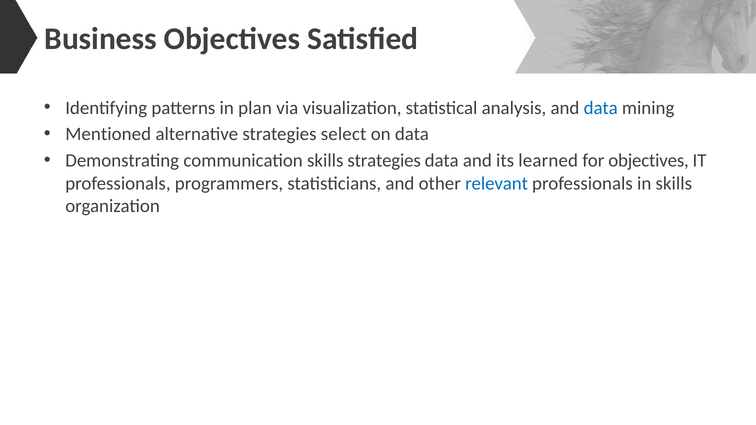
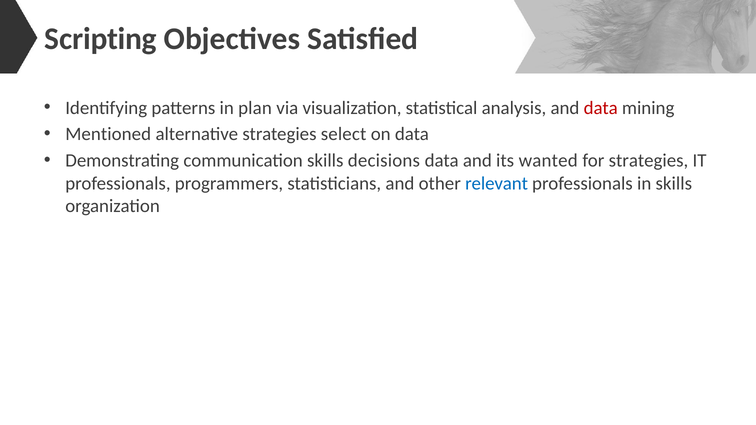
Business: Business -> Scripting
data at (601, 108) colour: blue -> red
skills strategies: strategies -> decisions
learned: learned -> wanted
for objectives: objectives -> strategies
